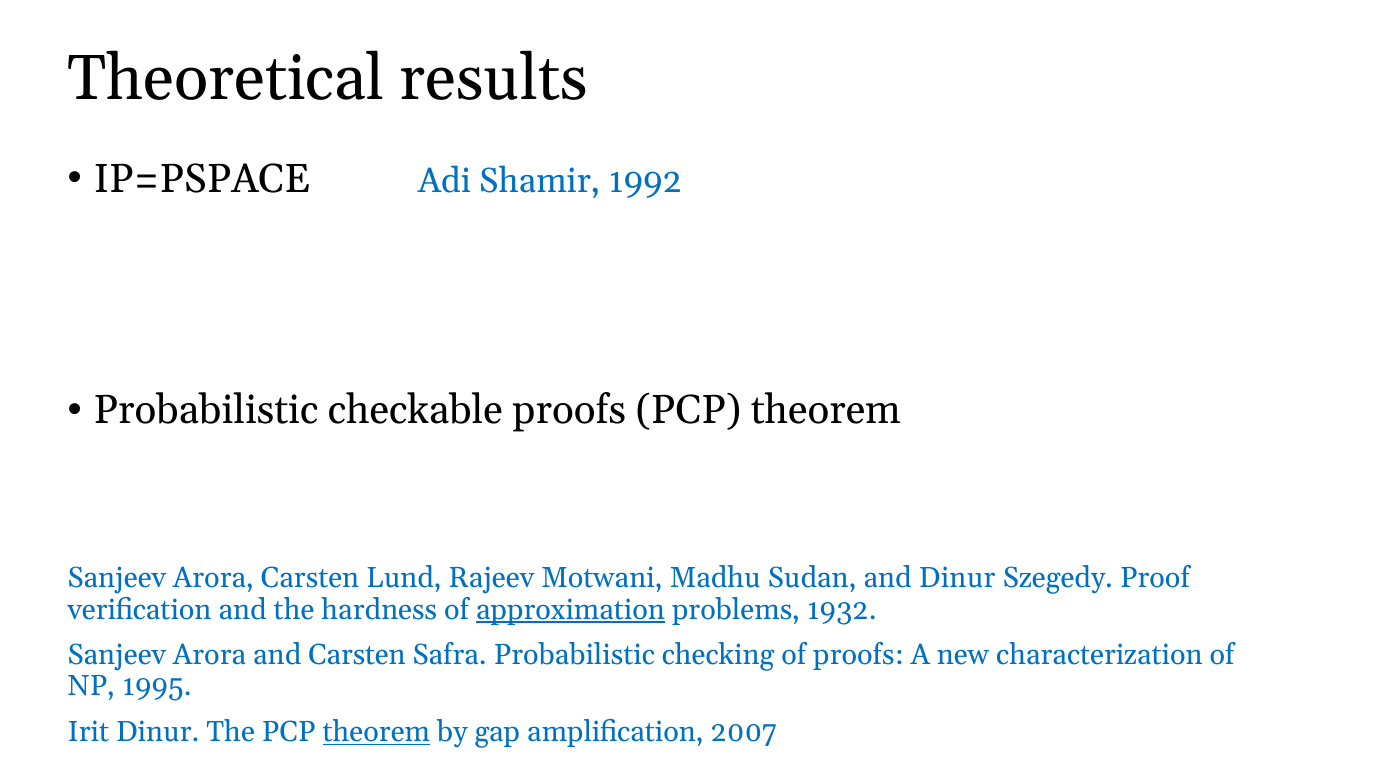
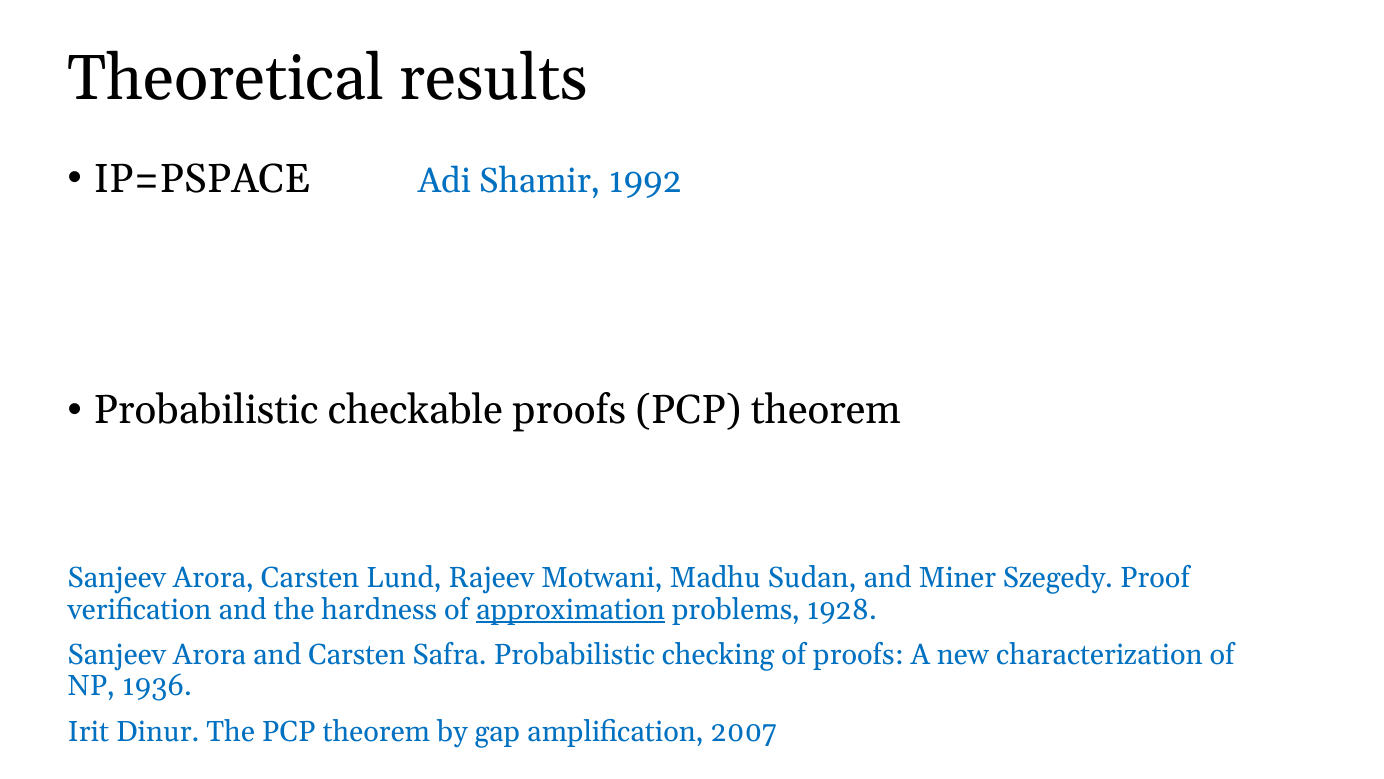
and Dinur: Dinur -> Miner
1932: 1932 -> 1928
1995: 1995 -> 1936
theorem at (376, 732) underline: present -> none
